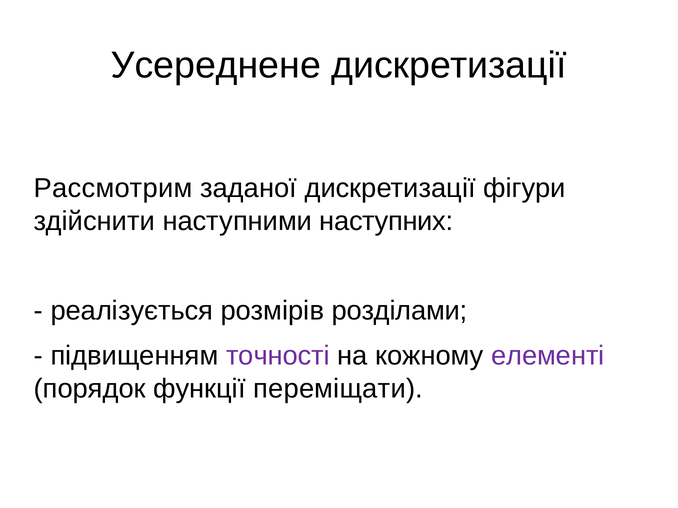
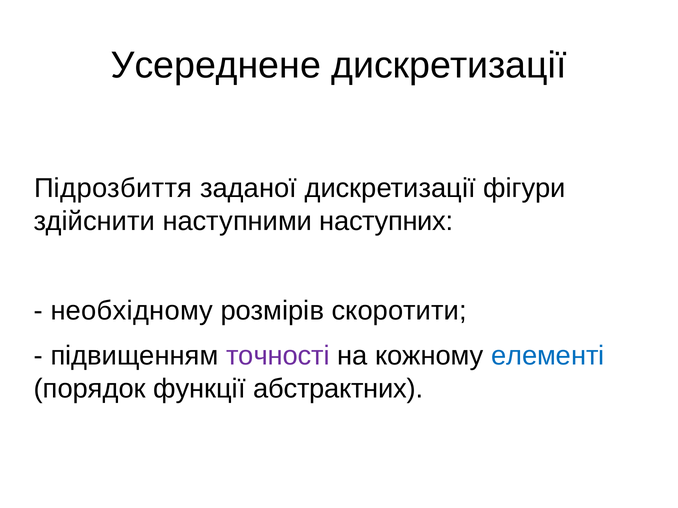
Рассмотрим: Рассмотрим -> Підрозбиття
реалізується: реалізується -> необхідному
розділами: розділами -> скоротити
елементі colour: purple -> blue
переміщати: переміщати -> абстрактних
